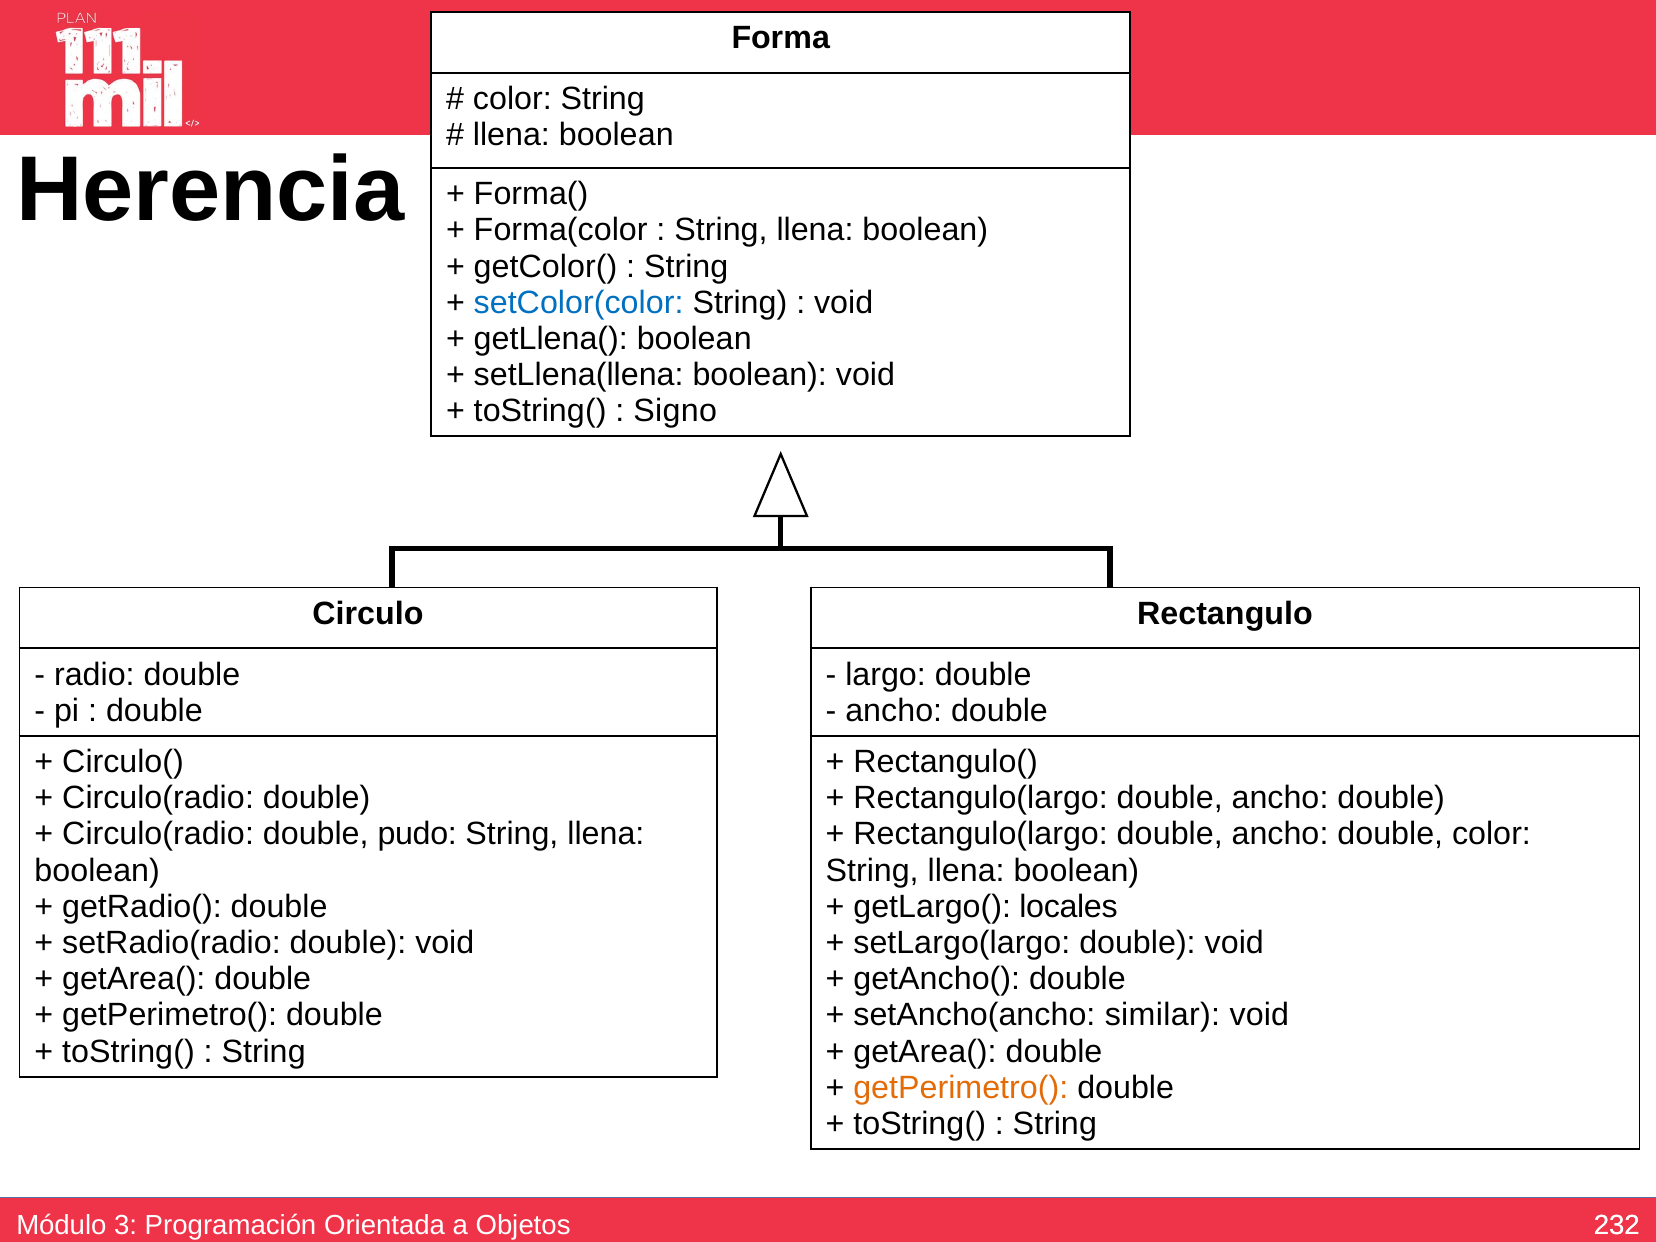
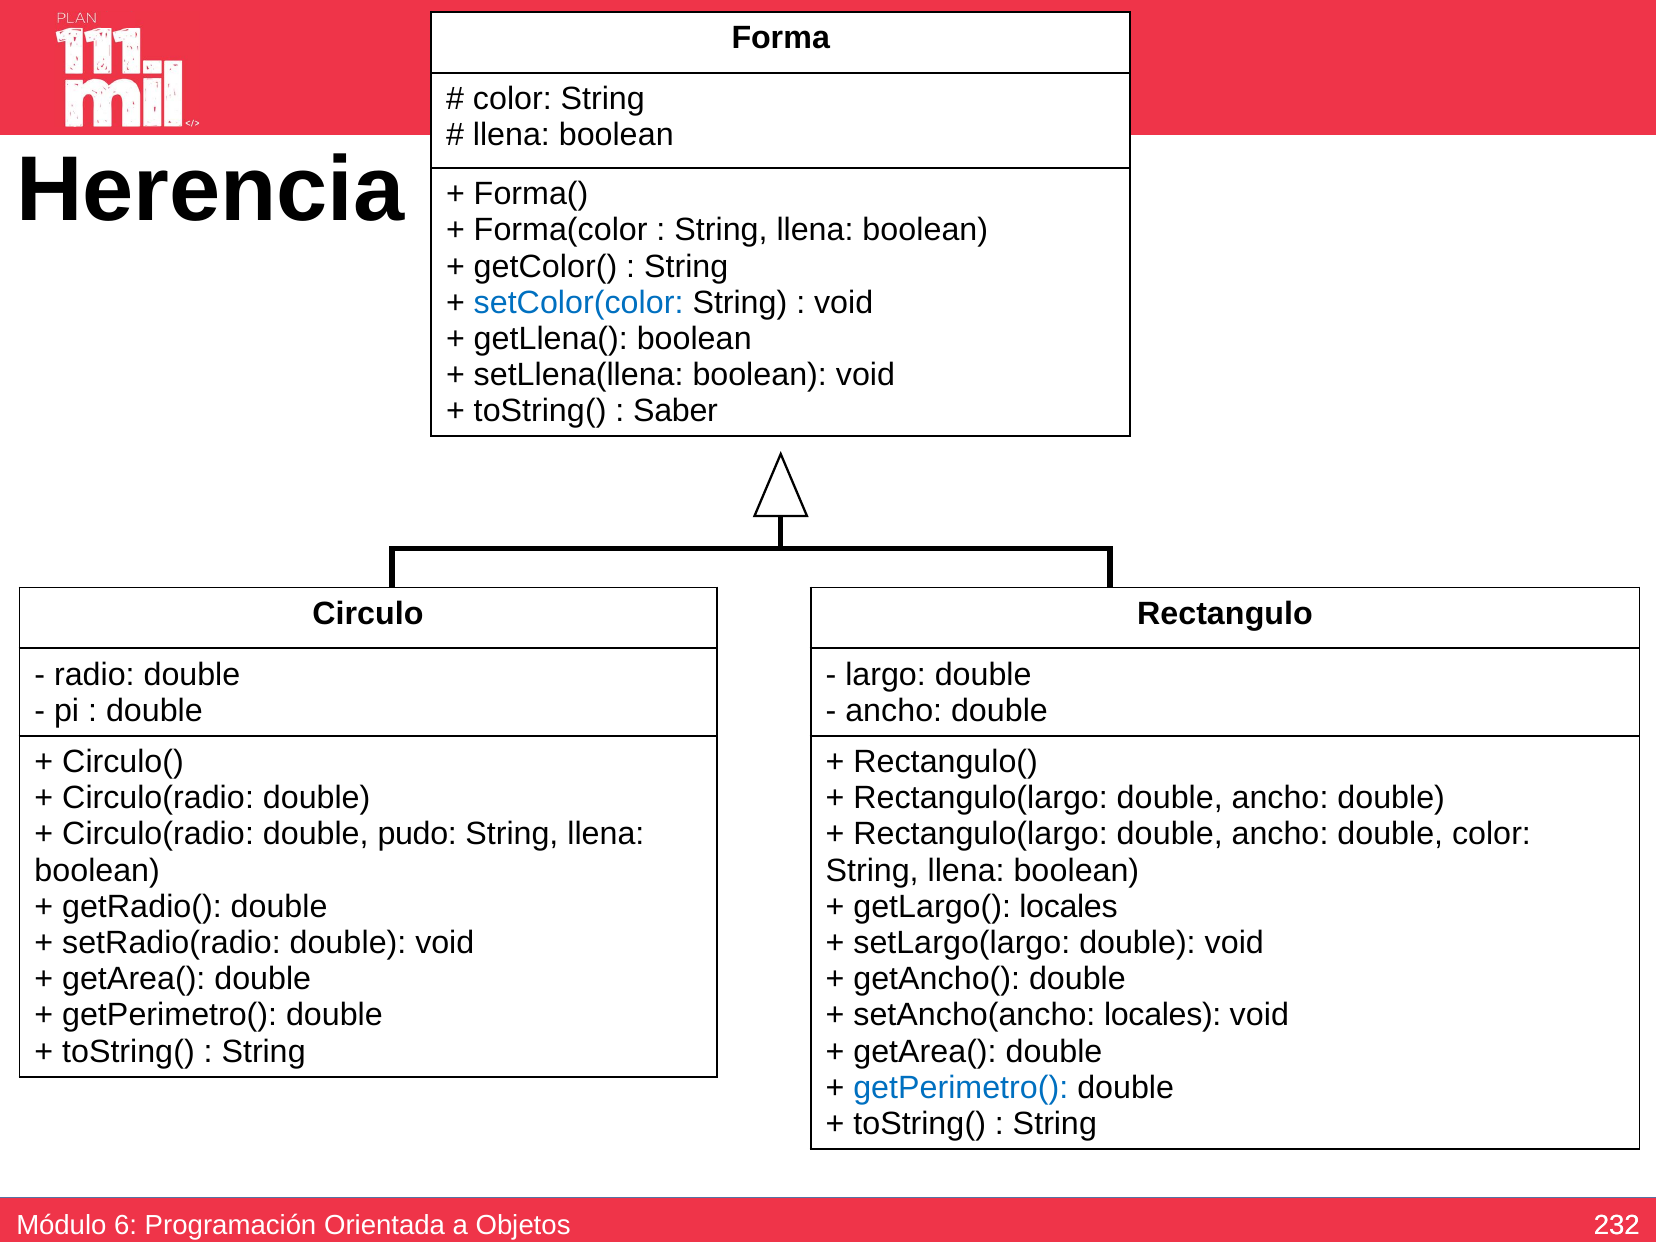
Signo: Signo -> Saber
setAncho(ancho similar: similar -> locales
getPerimetro( at (961, 1088) colour: orange -> blue
3: 3 -> 6
